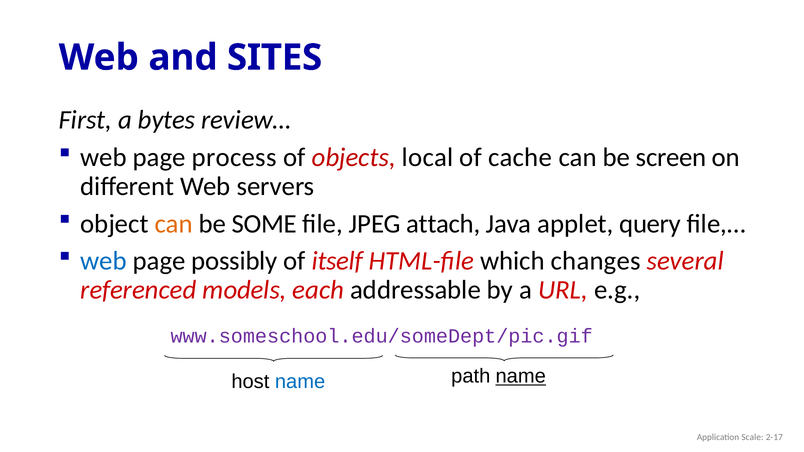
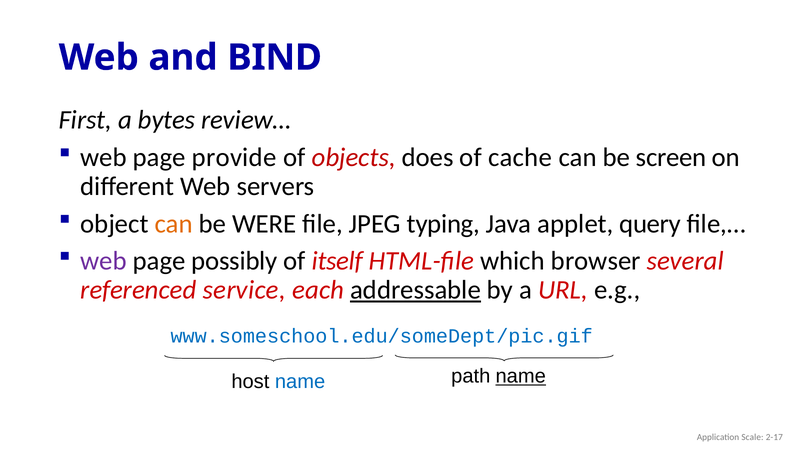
SITES: SITES -> BIND
process: process -> provide
local: local -> does
SOME: SOME -> WERE
attach: attach -> typing
web at (104, 261) colour: blue -> purple
changes: changes -> browser
models: models -> service
addressable underline: none -> present
www.someschool.edu/someDept/pic.gif colour: purple -> blue
